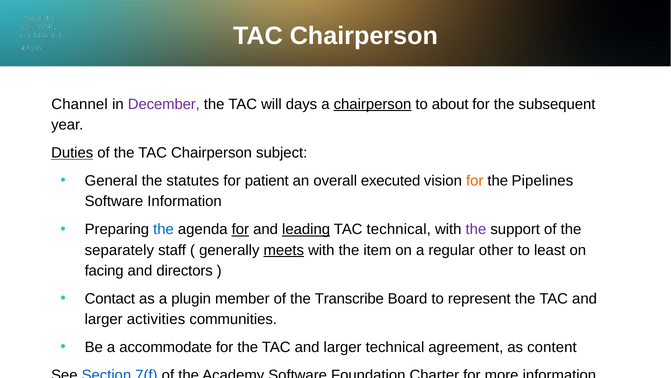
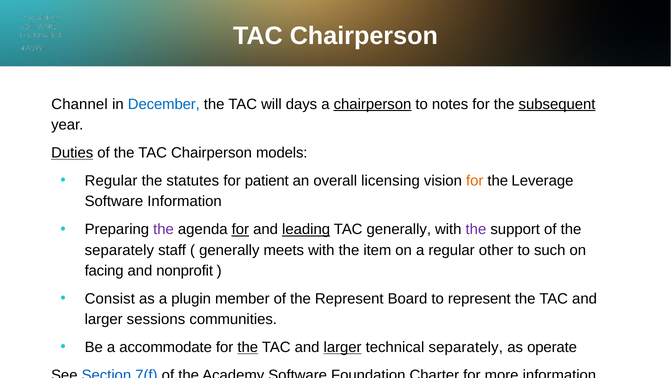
December colour: purple -> blue
to about: about -> notes
subsequent underline: none -> present
subject: subject -> models
General at (111, 181): General -> Regular
executed: executed -> licensing
Pipelines: Pipelines -> Leverage
the at (164, 229) colour: blue -> purple
TAC technical: technical -> generally
meets underline: present -> none
least: least -> such
directors: directors -> nonprofit
Contact: Contact -> Consist
the Transcribe: Transcribe -> Represent
activities: activities -> sessions
the at (248, 347) underline: none -> present
larger at (343, 347) underline: none -> present
technical agreement: agreement -> separately
content: content -> operate
